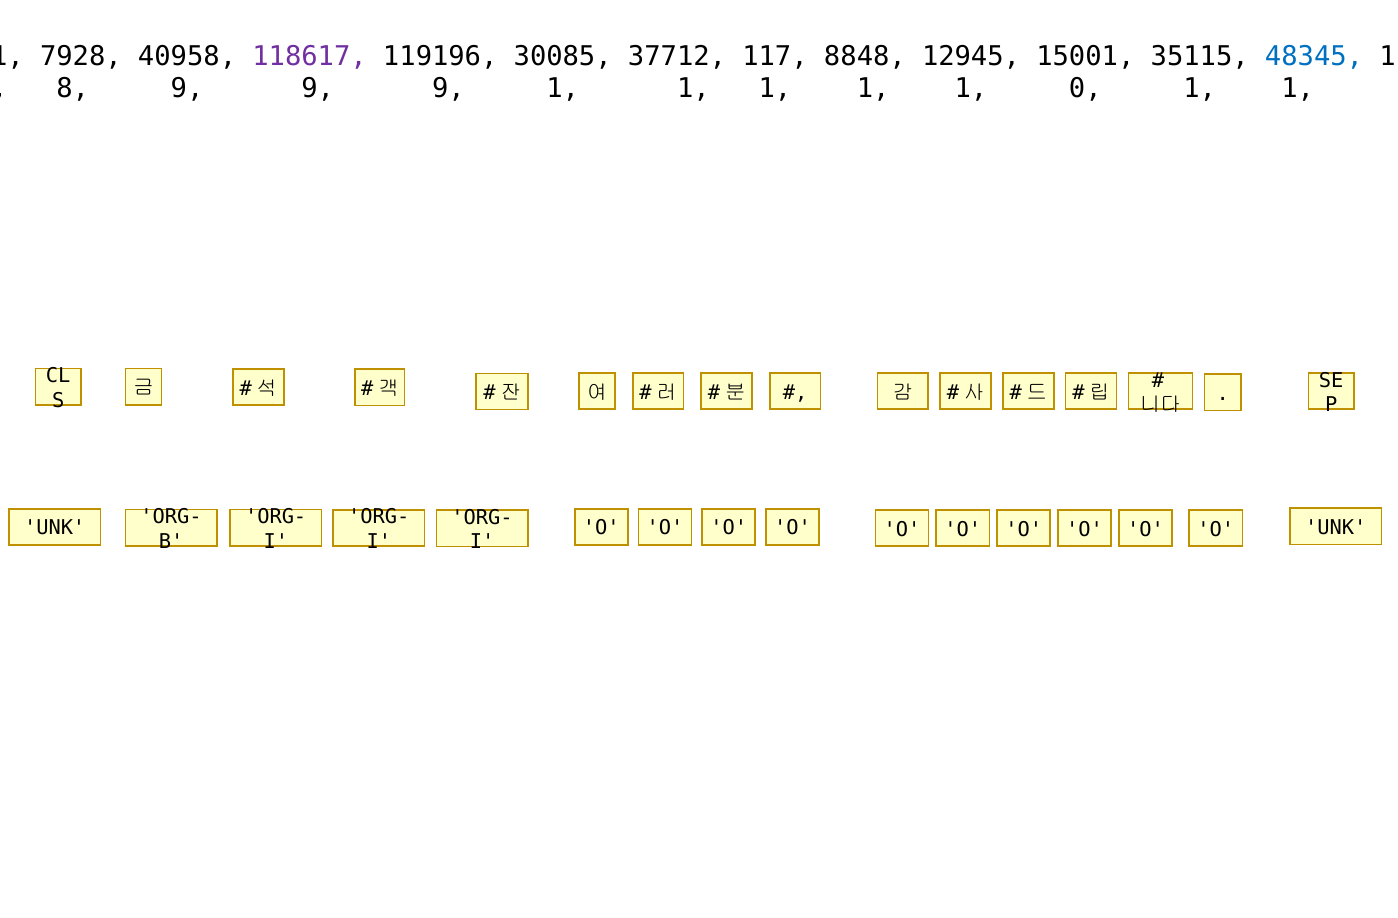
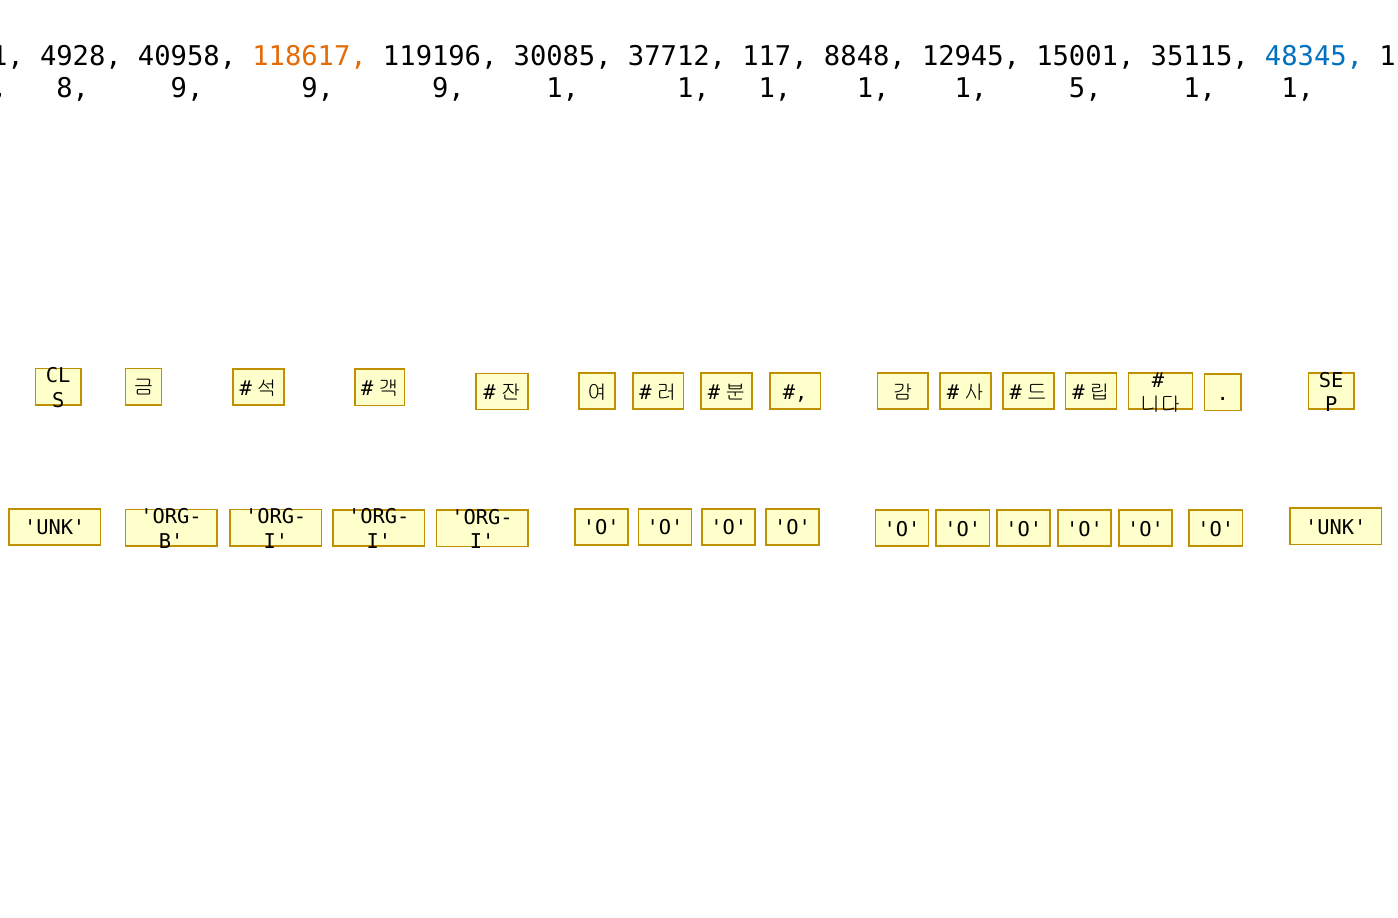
7928: 7928 -> 4928
118617 colour: purple -> orange
0 at (1085, 89): 0 -> 5
